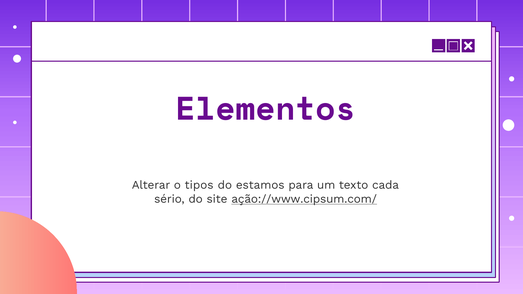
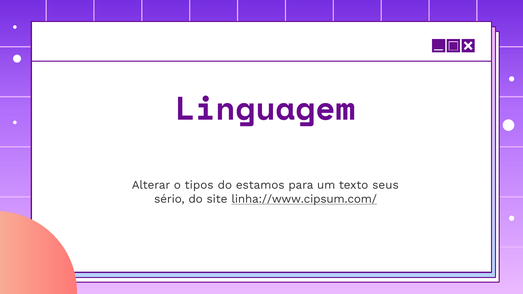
Elementos: Elementos -> Linguagem
cada: cada -> seus
ação://www.cipsum.com/: ação://www.cipsum.com/ -> linha://www.cipsum.com/
